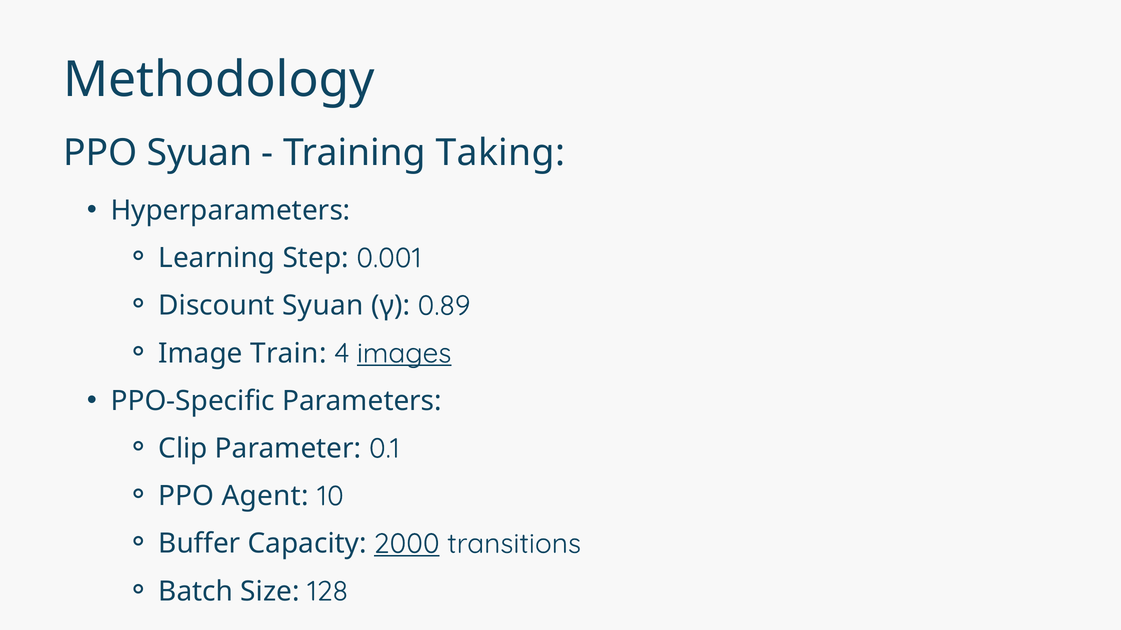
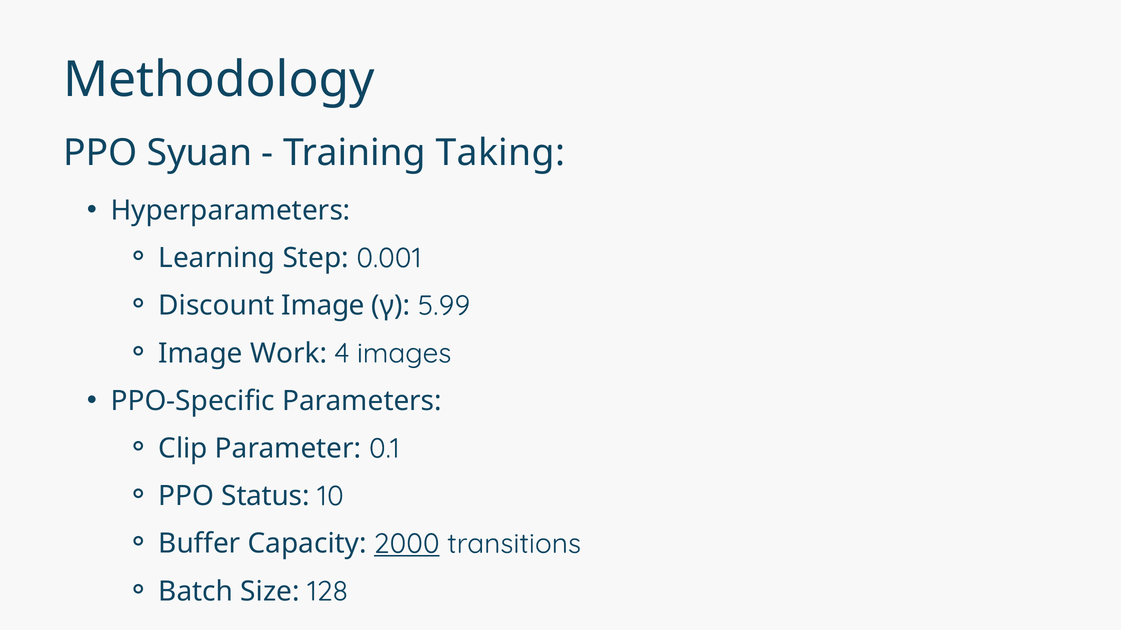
Discount Syuan: Syuan -> Image
0.89: 0.89 -> 5.99
Train: Train -> Work
images underline: present -> none
Agent: Agent -> Status
